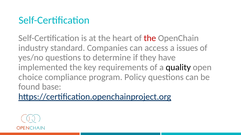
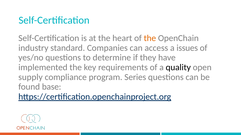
the at (150, 38) colour: red -> orange
choice: choice -> supply
Policy: Policy -> Series
